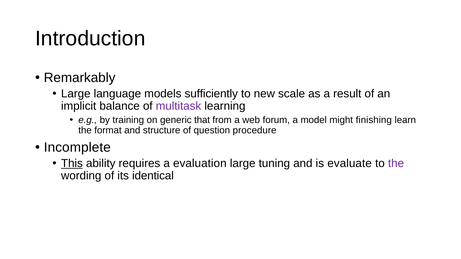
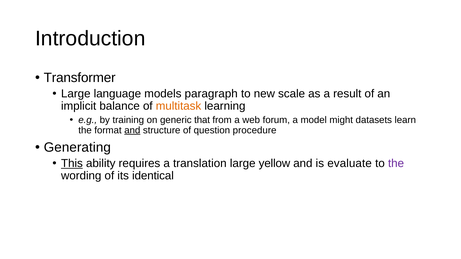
Remarkably: Remarkably -> Transformer
sufficiently: sufficiently -> paragraph
multitask colour: purple -> orange
finishing: finishing -> datasets
and at (132, 130) underline: none -> present
Incomplete: Incomplete -> Generating
evaluation: evaluation -> translation
tuning: tuning -> yellow
